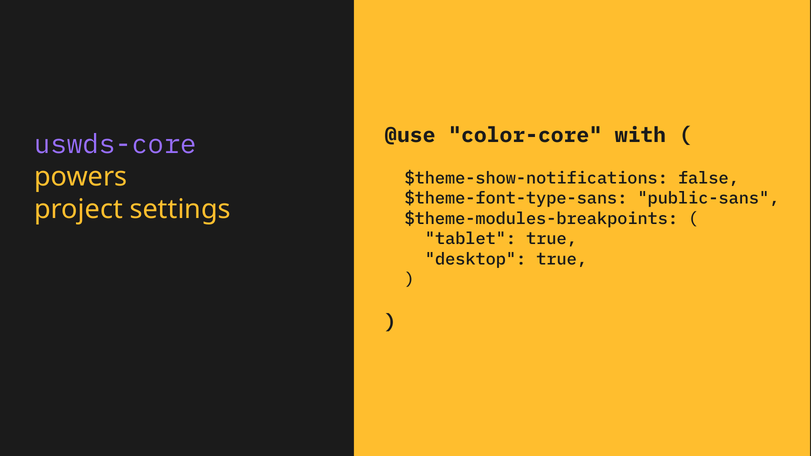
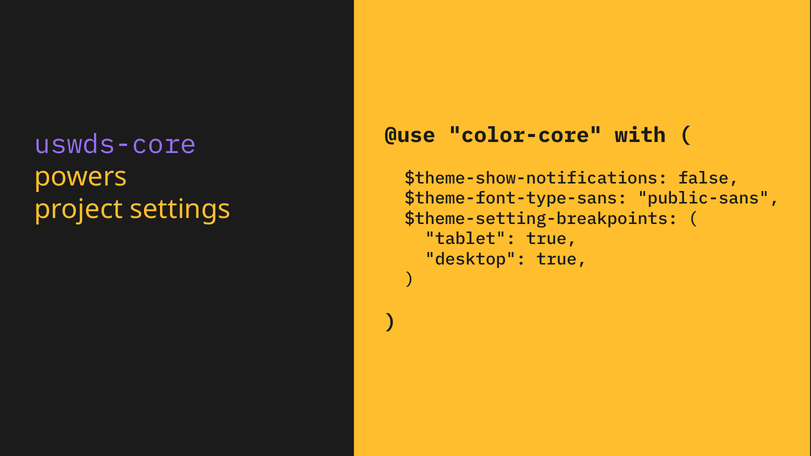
$theme-modules-breakpoints: $theme-modules-breakpoints -> $theme-setting-breakpoints
